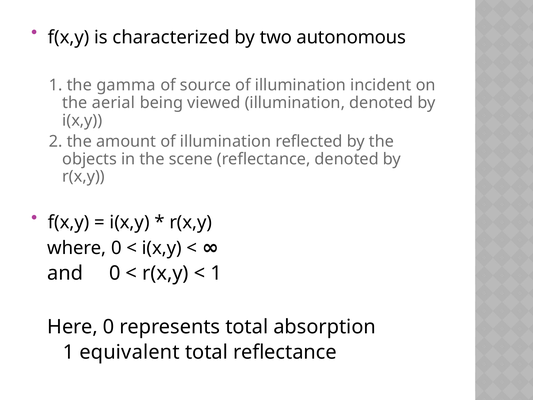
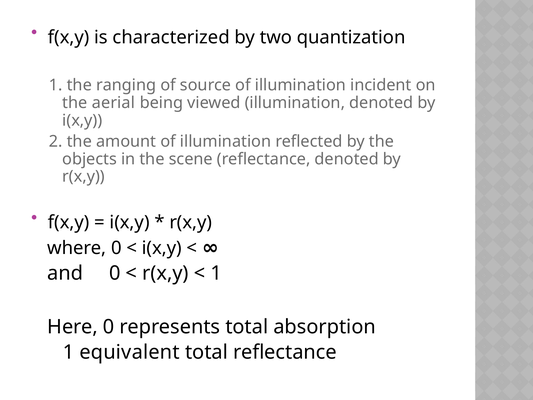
autonomous: autonomous -> quantization
gamma: gamma -> ranging
